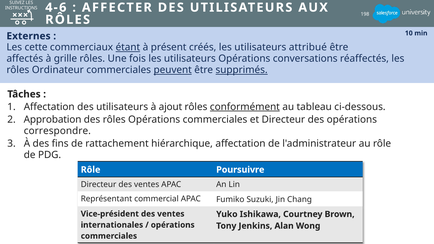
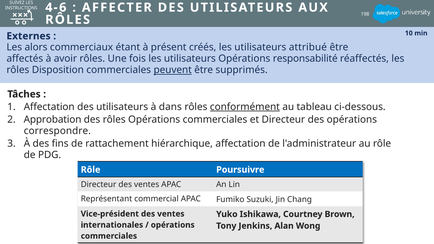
cette: cette -> alors
étant underline: present -> none
grille: grille -> avoir
conversations: conversations -> responsabilité
Ordinateur: Ordinateur -> Disposition
supprimés underline: present -> none
ajout: ajout -> dans
